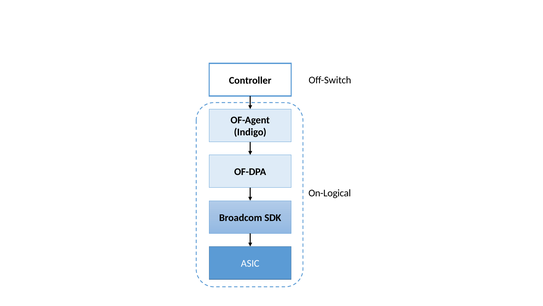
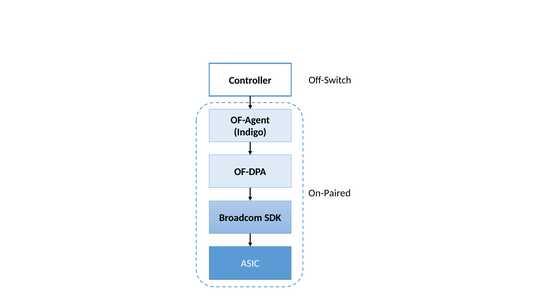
On-Logical: On-Logical -> On-Paired
